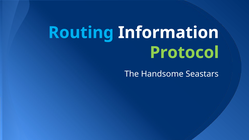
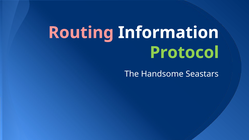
Routing colour: light blue -> pink
